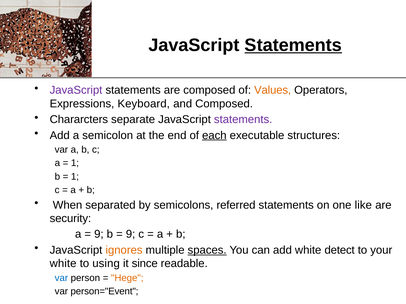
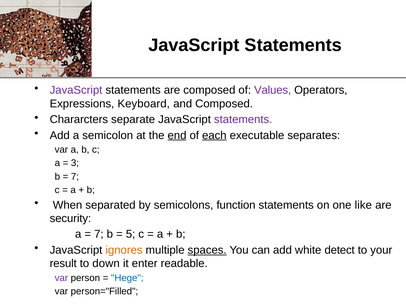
Statements at (293, 45) underline: present -> none
Values colour: orange -> purple
end underline: none -> present
structures: structures -> separates
1 at (75, 163): 1 -> 3
1 at (75, 177): 1 -> 7
referred: referred -> function
9 at (99, 235): 9 -> 7
9 at (131, 235): 9 -> 5
white at (63, 264): white -> result
using: using -> down
since: since -> enter
var at (61, 278) colour: blue -> purple
Hege colour: orange -> blue
person="Event: person="Event -> person="Filled
